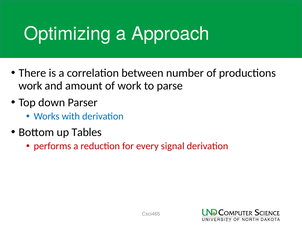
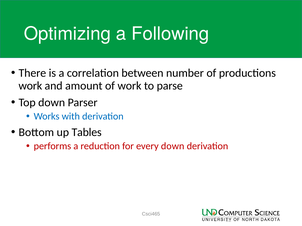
Approach: Approach -> Following
every signal: signal -> down
